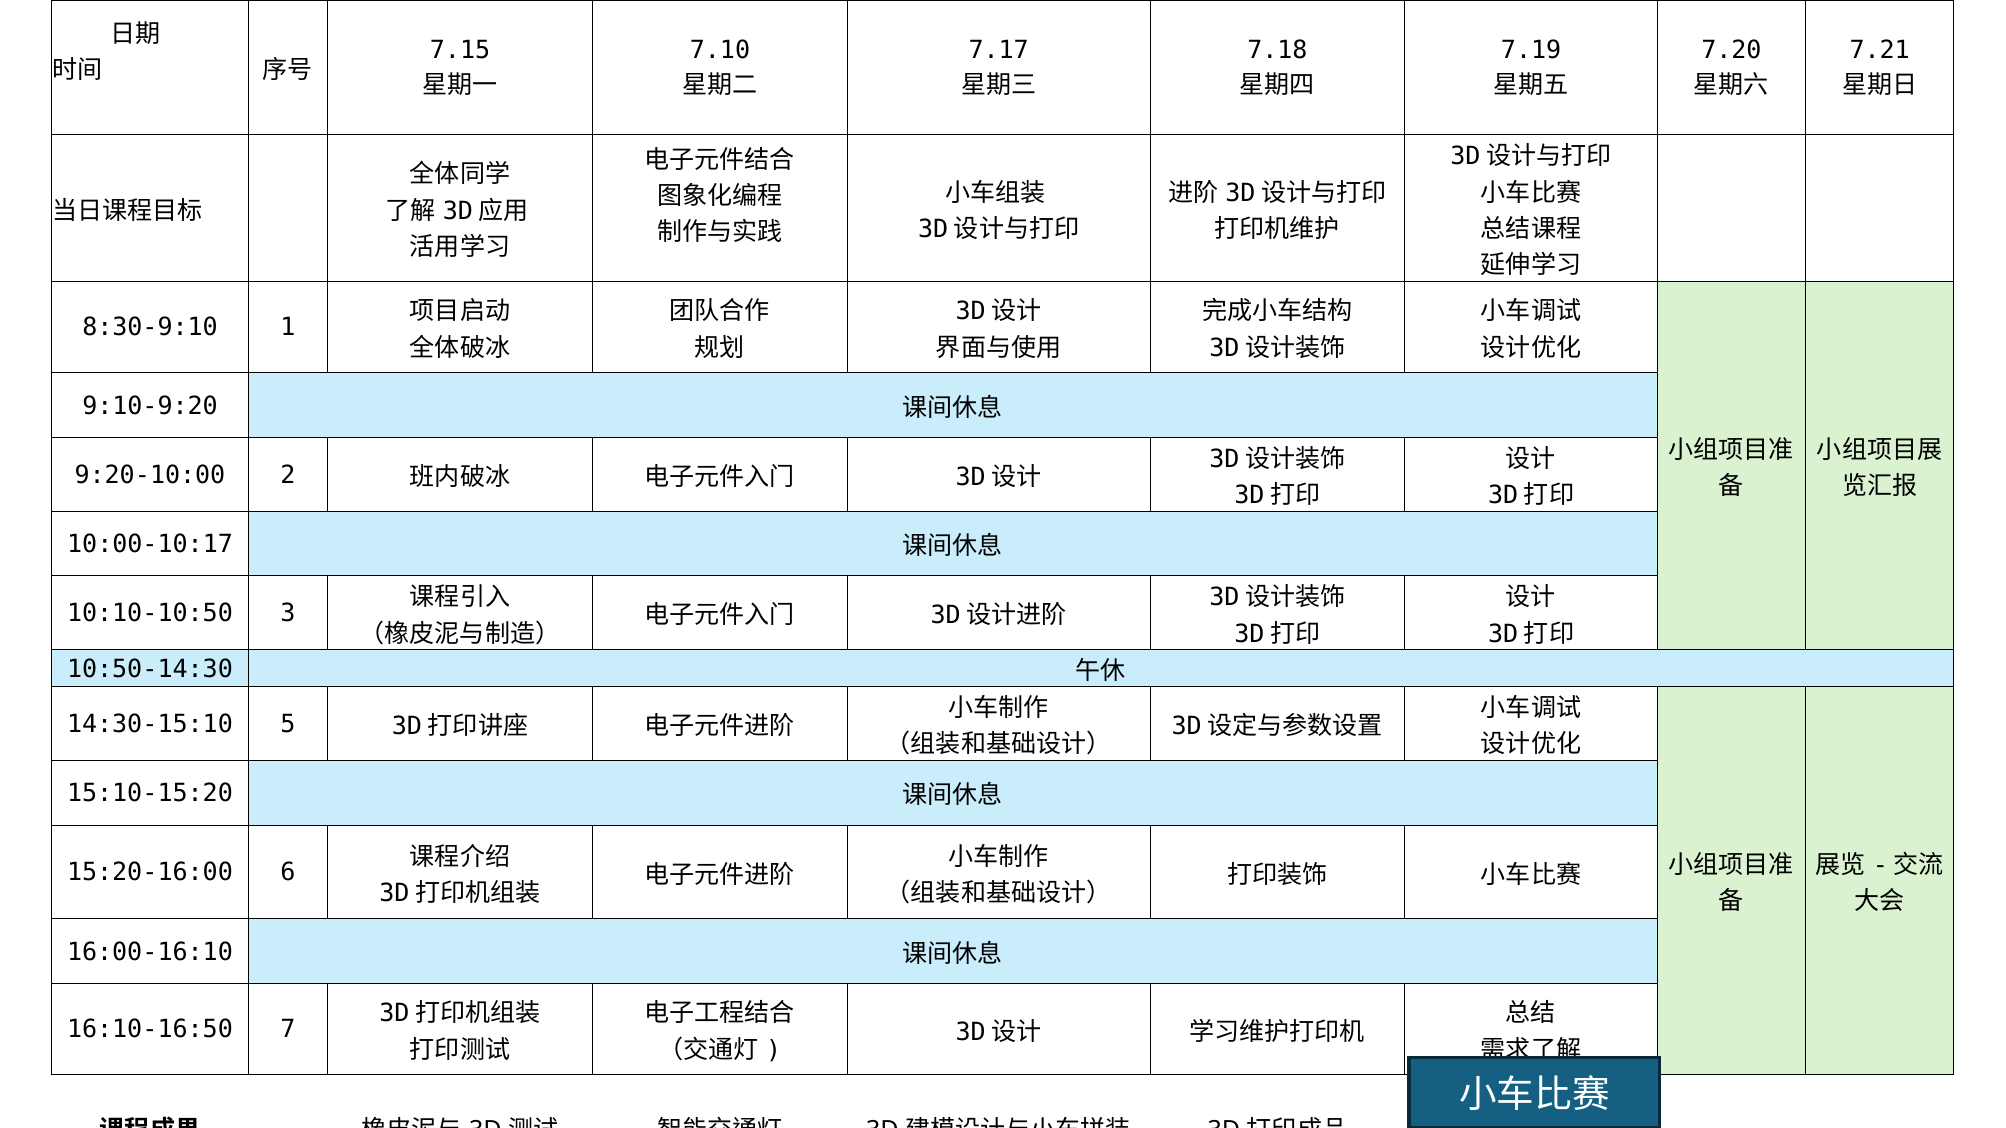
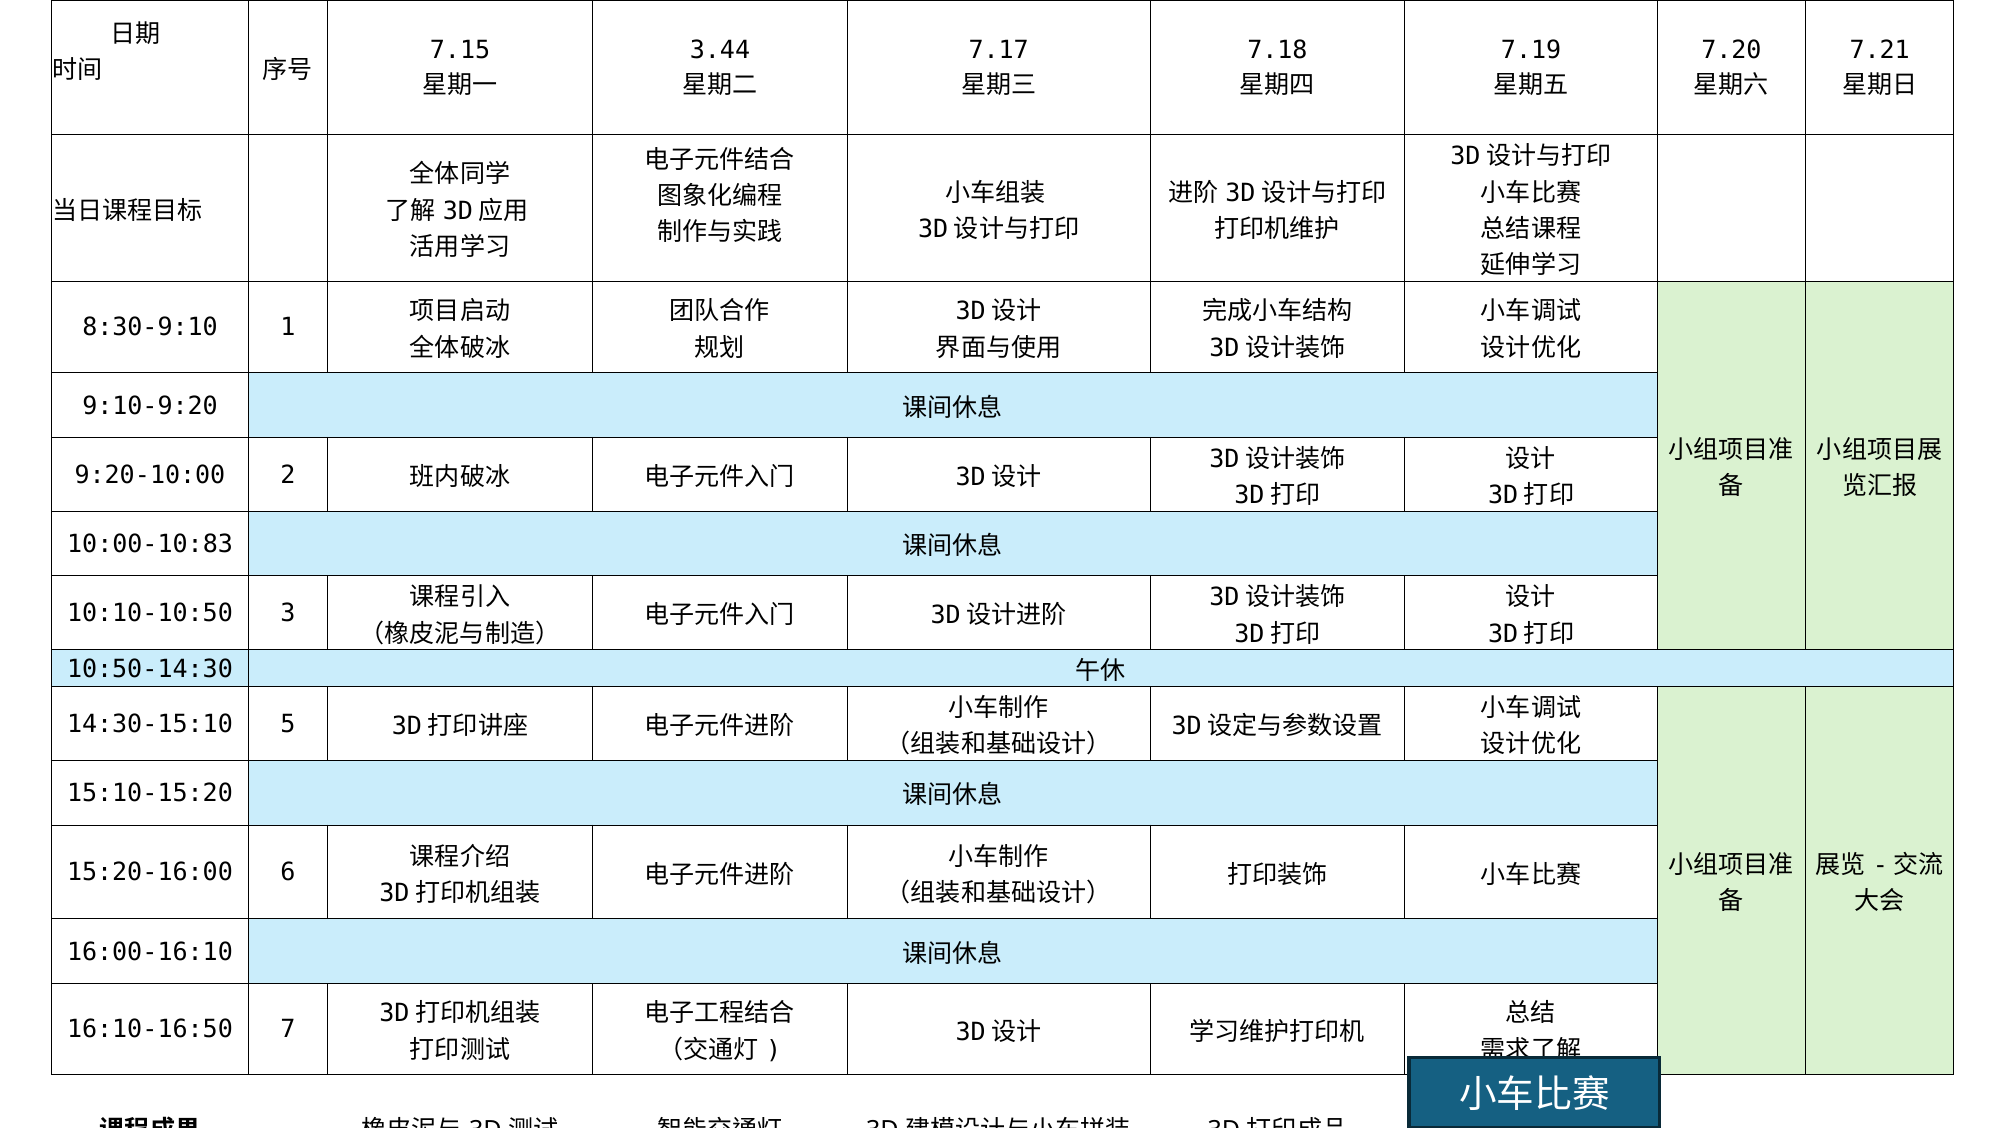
7.10: 7.10 -> 3.44
10:00-10:17: 10:00-10:17 -> 10:00-10:83
